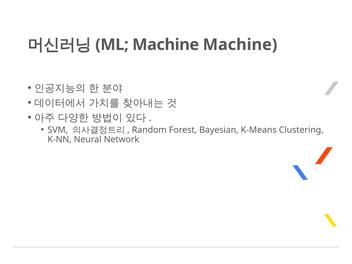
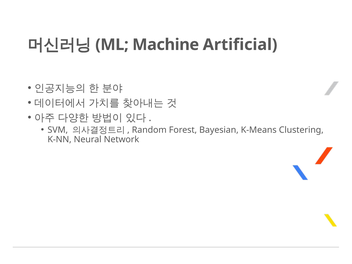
Machine Machine: Machine -> Artificial
